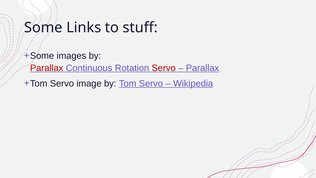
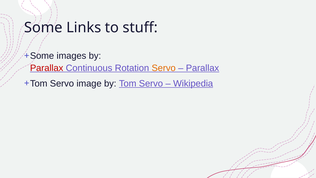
Servo at (164, 68) colour: red -> orange
